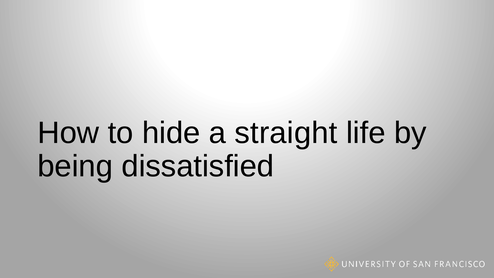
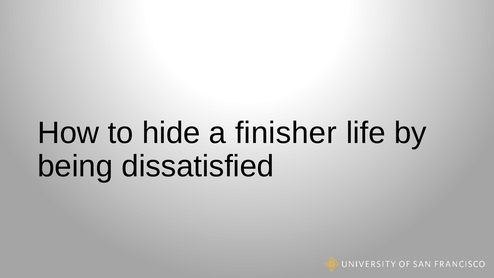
straight: straight -> finisher
